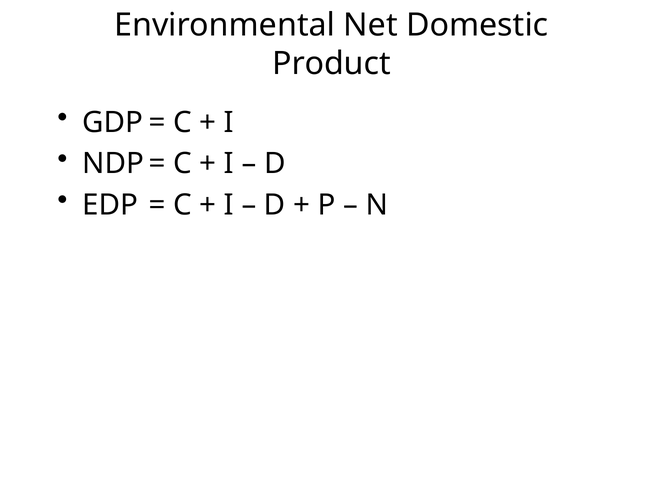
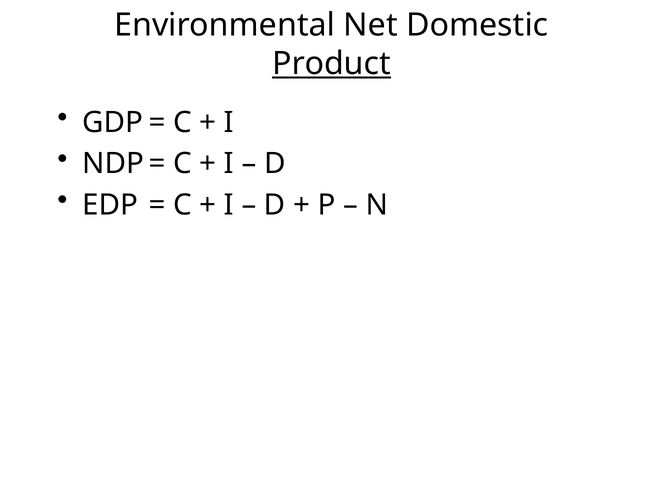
Product underline: none -> present
